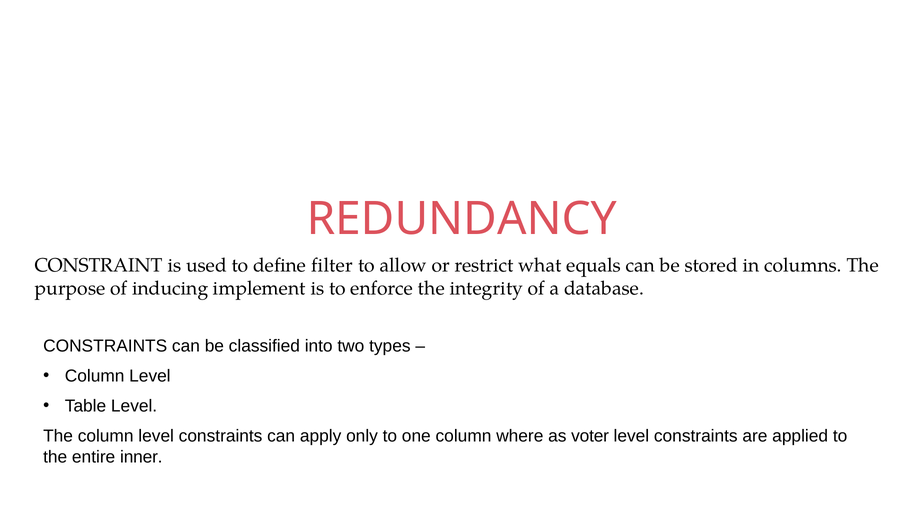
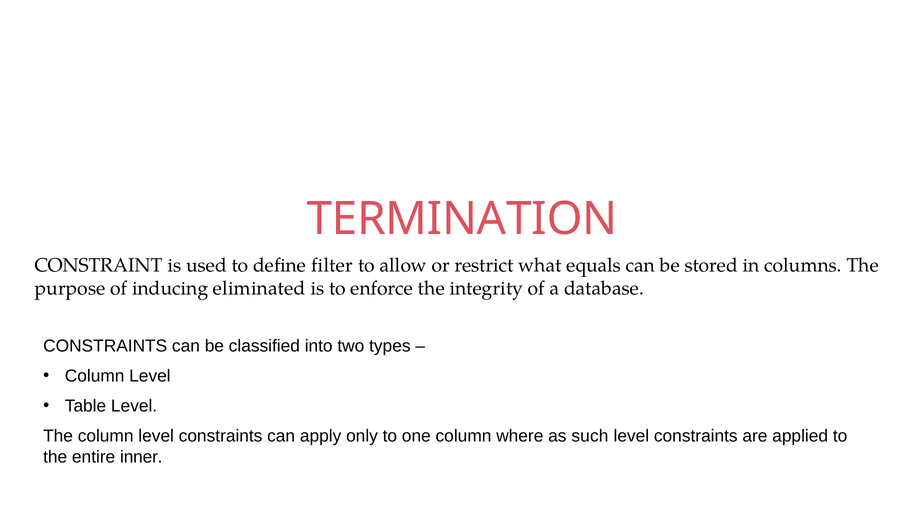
REDUNDANCY: REDUNDANCY -> TERMINATION
implement: implement -> eliminated
voter: voter -> such
